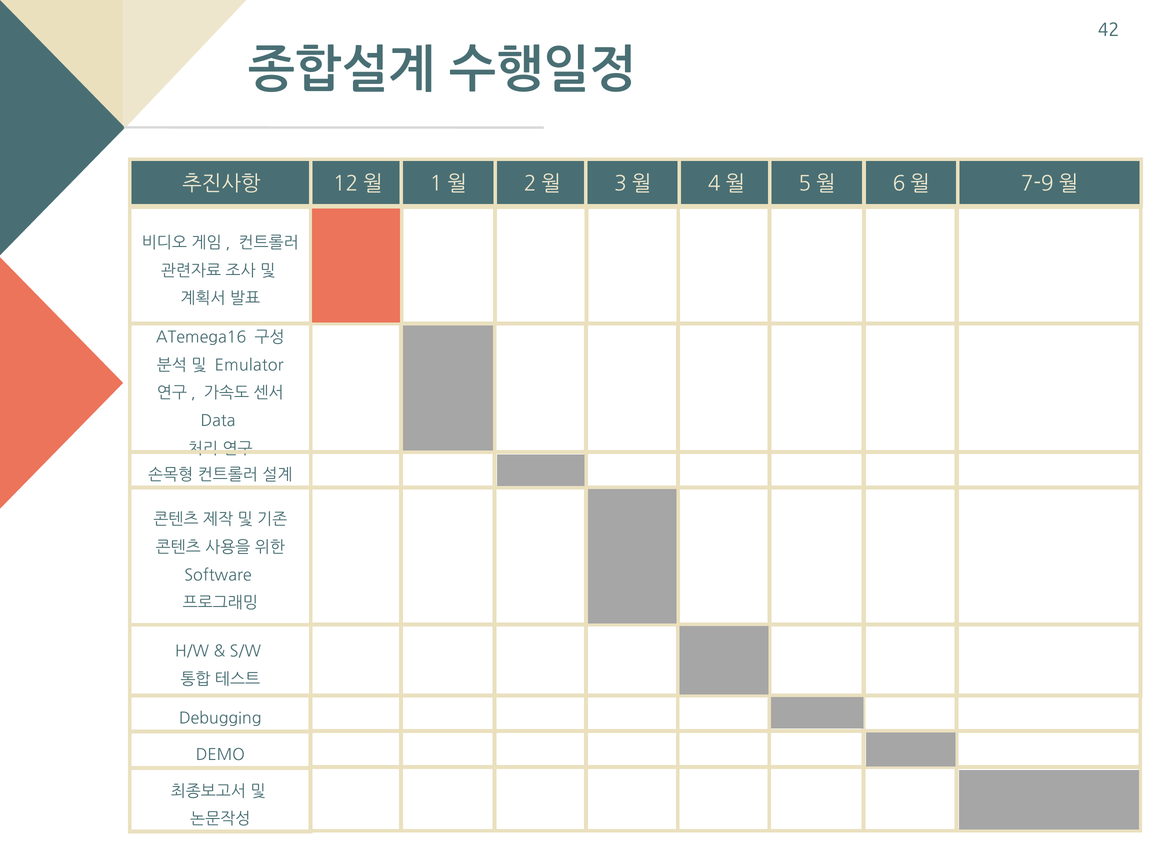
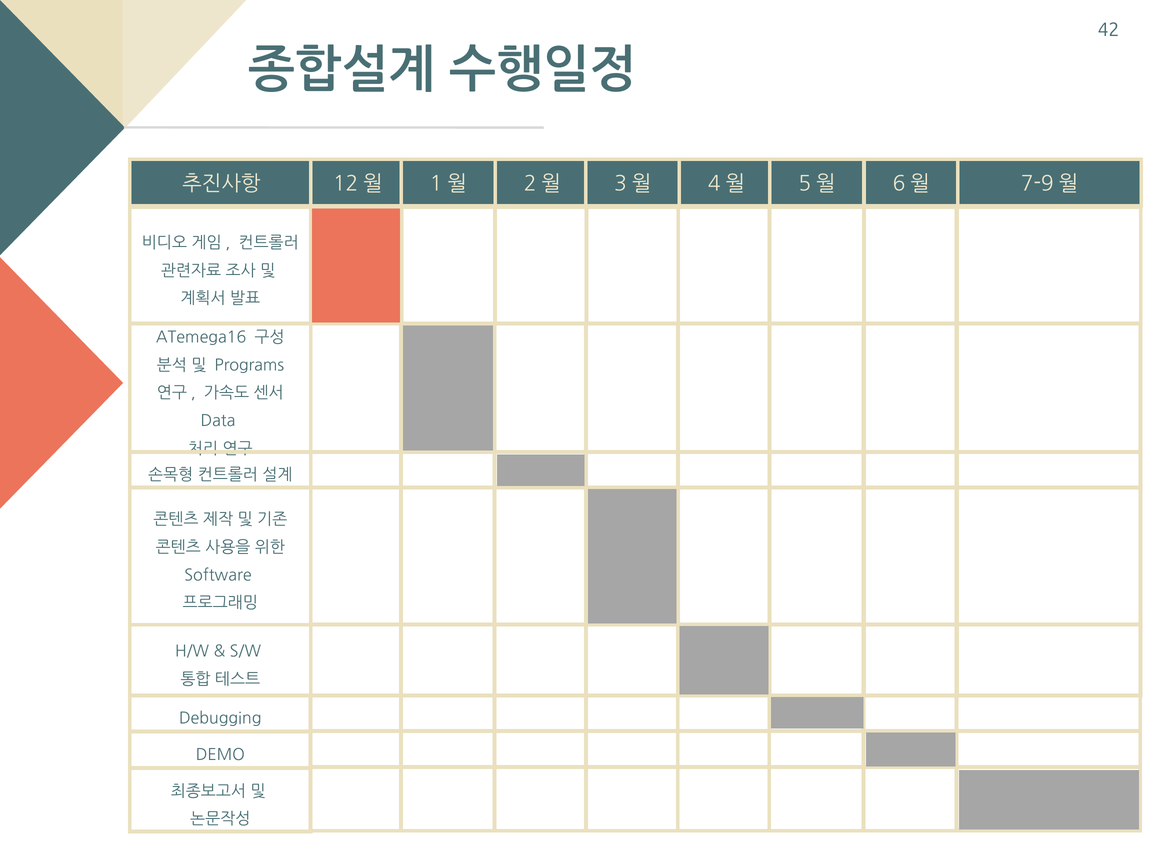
Emulator: Emulator -> Programs
